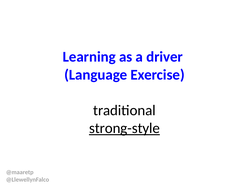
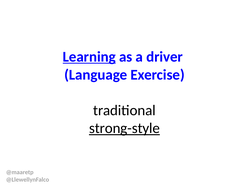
Learning underline: none -> present
